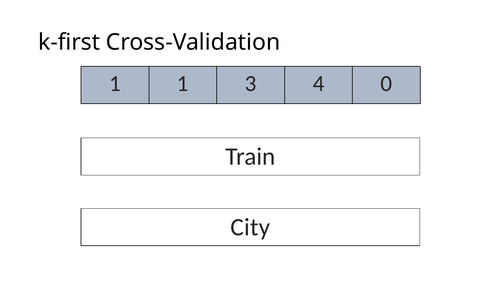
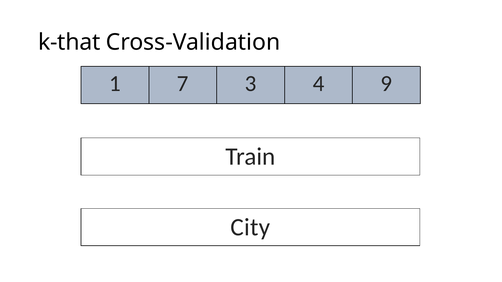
k-first: k-first -> k-that
1 1: 1 -> 7
0: 0 -> 9
